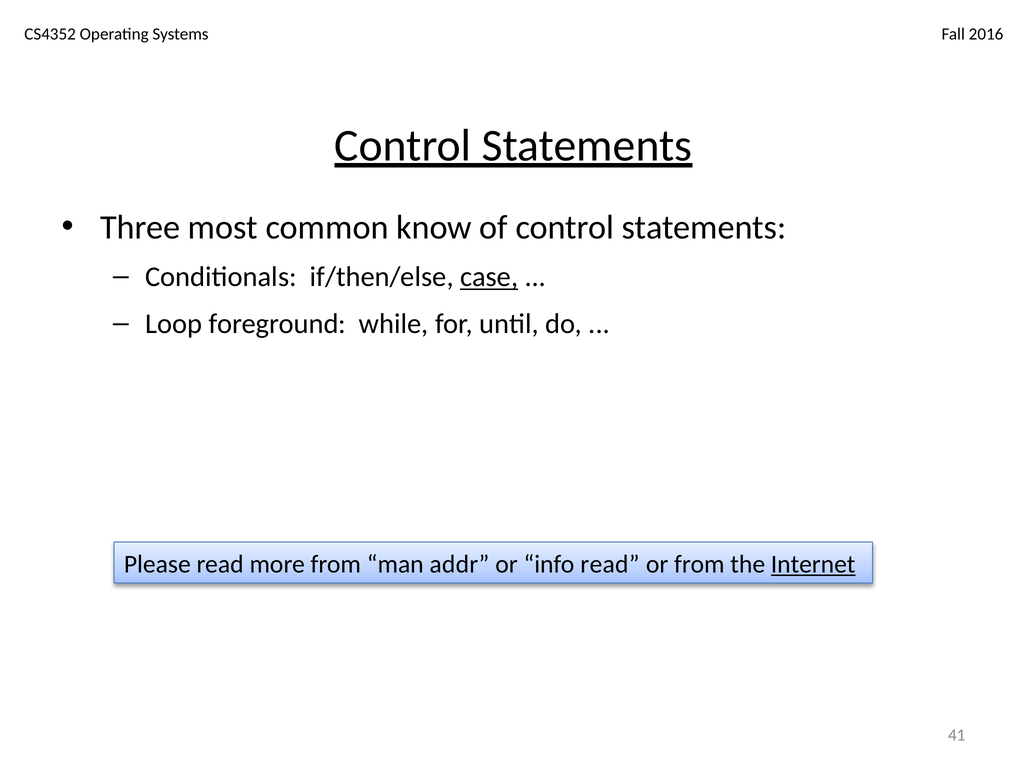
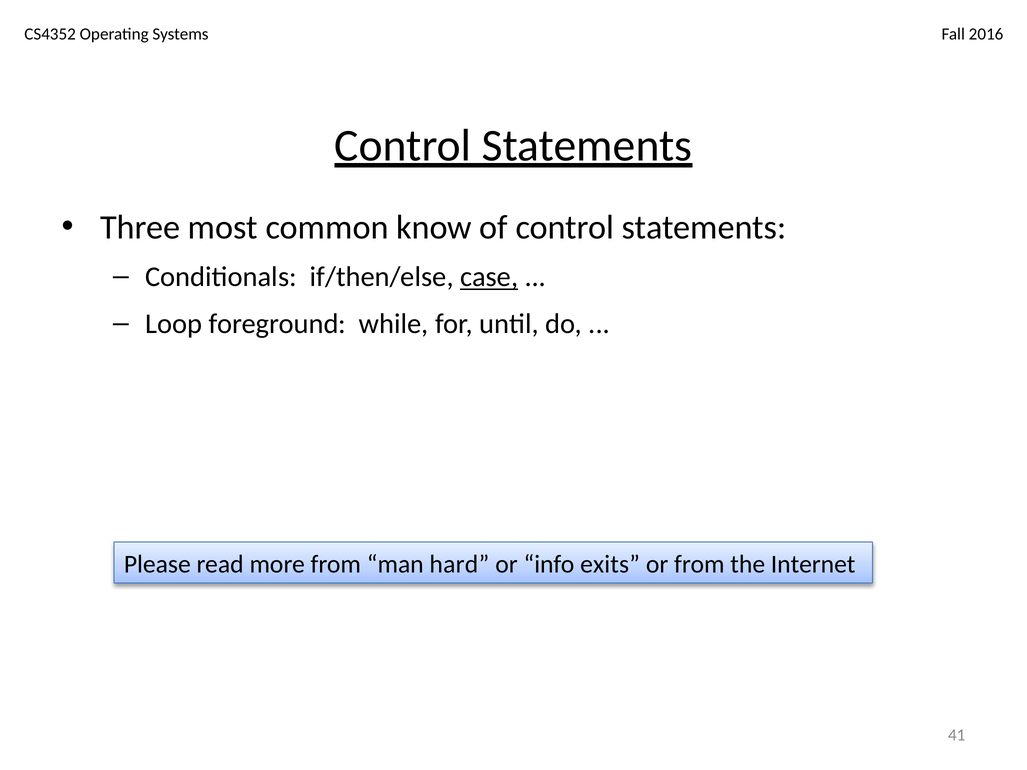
addr: addr -> hard
info read: read -> exits
Internet underline: present -> none
